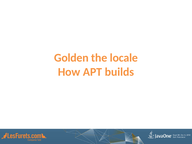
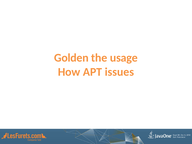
locale: locale -> usage
builds: builds -> issues
